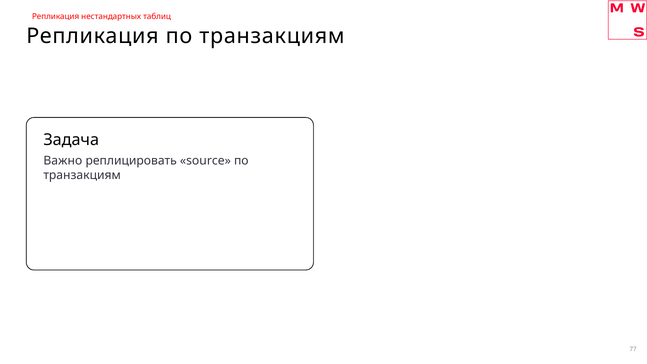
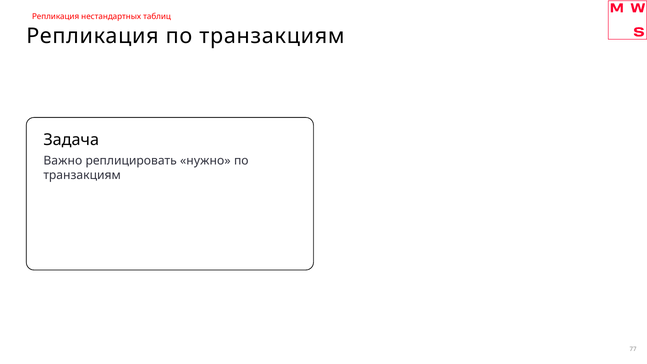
source: source -> нужно
